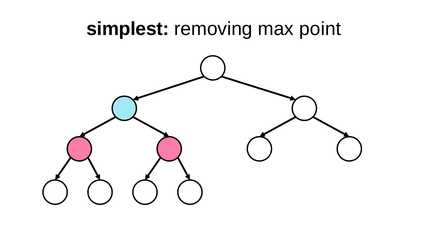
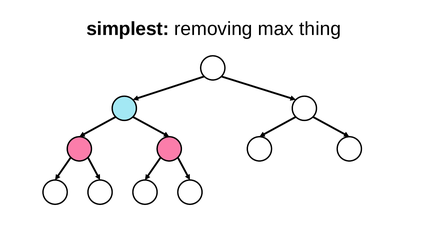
point: point -> thing
